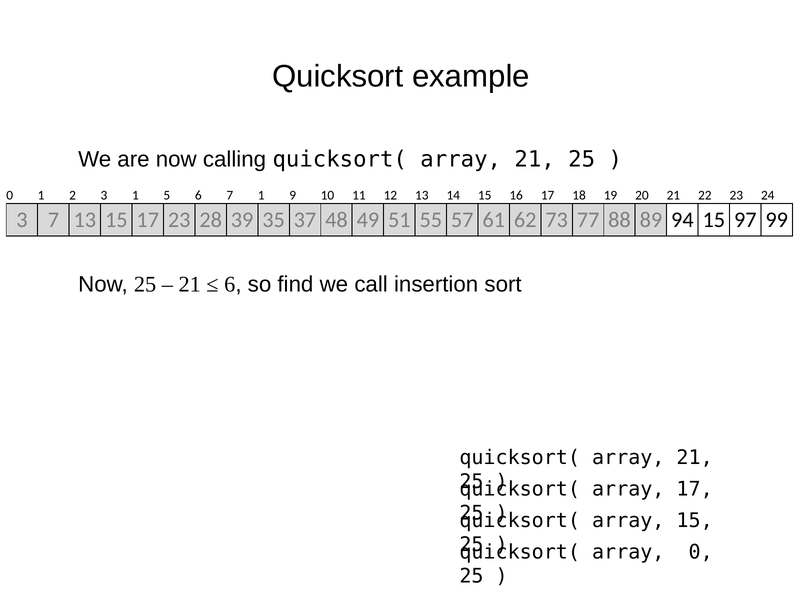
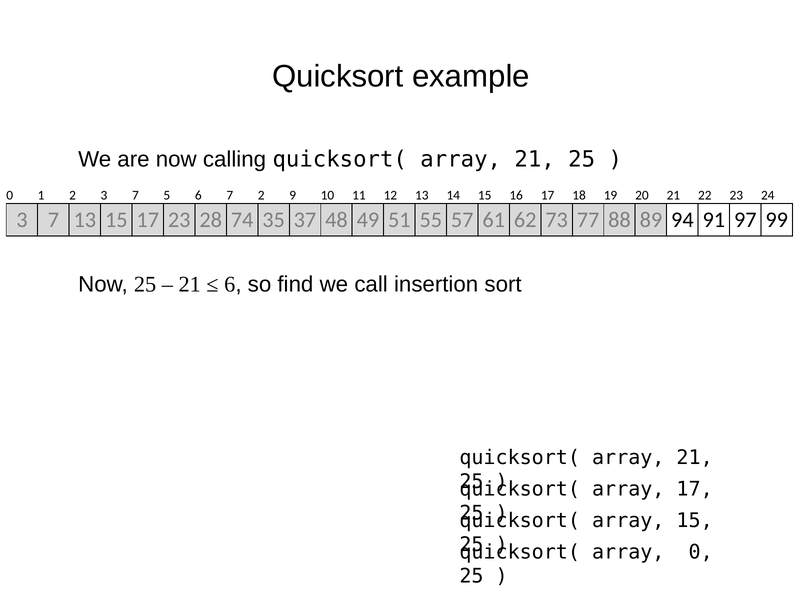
2 3 1: 1 -> 7
7 1: 1 -> 2
39: 39 -> 74
94 15: 15 -> 91
